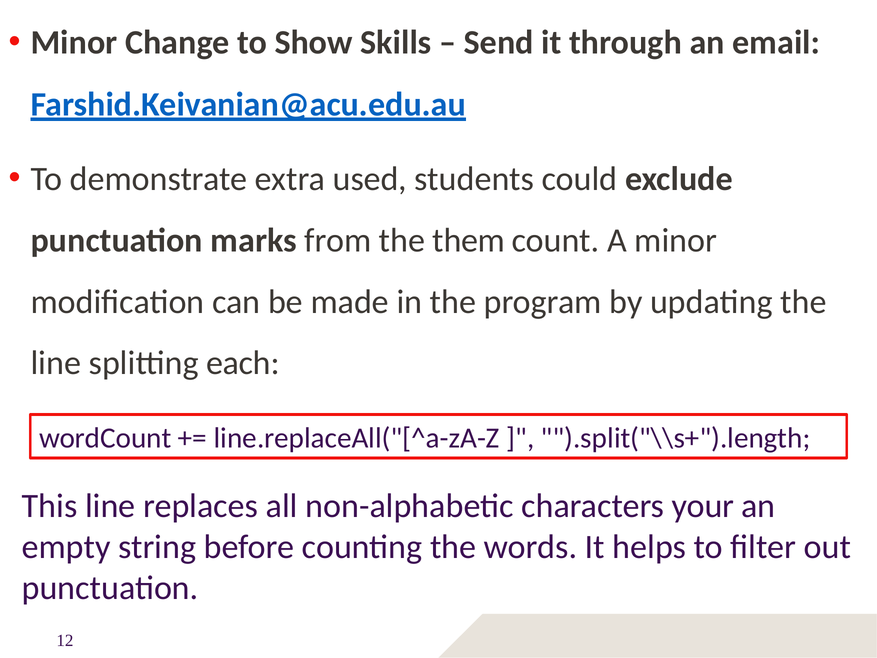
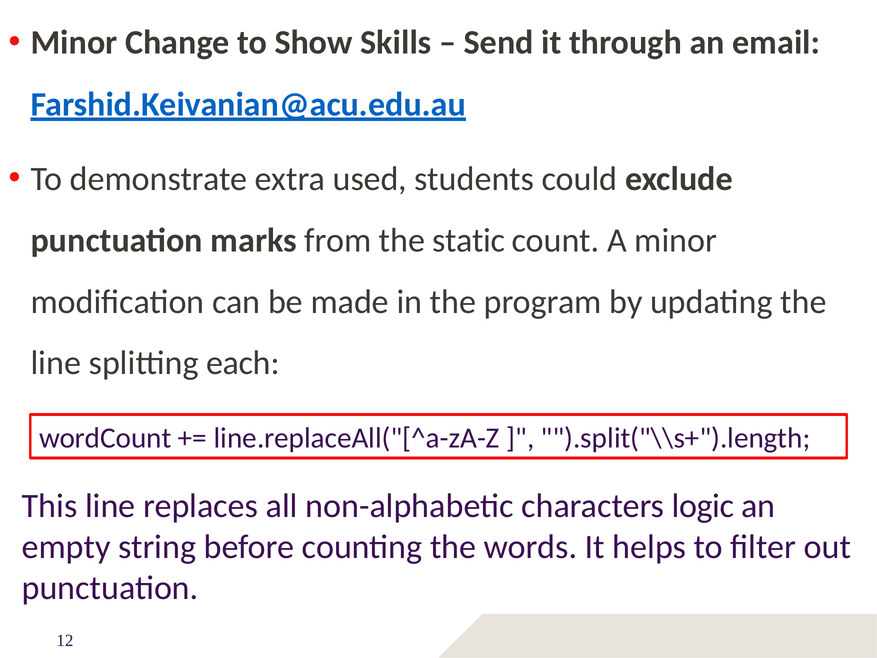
them: them -> static
your: your -> logic
